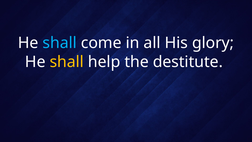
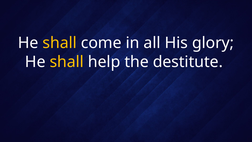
shall at (60, 43) colour: light blue -> yellow
